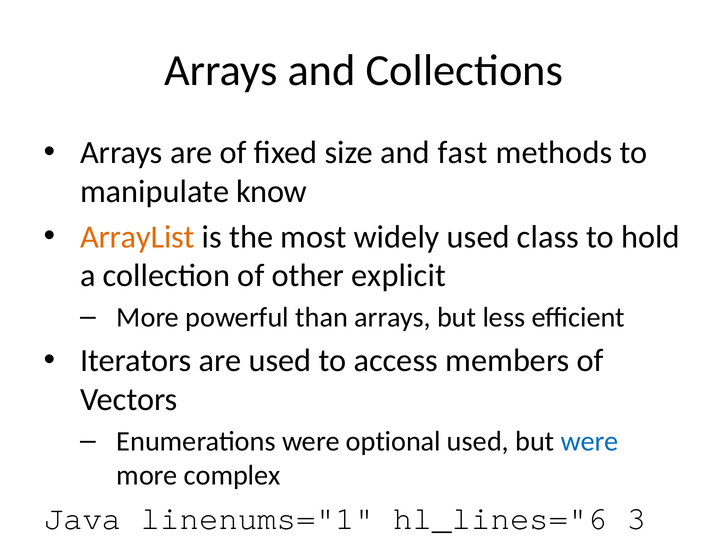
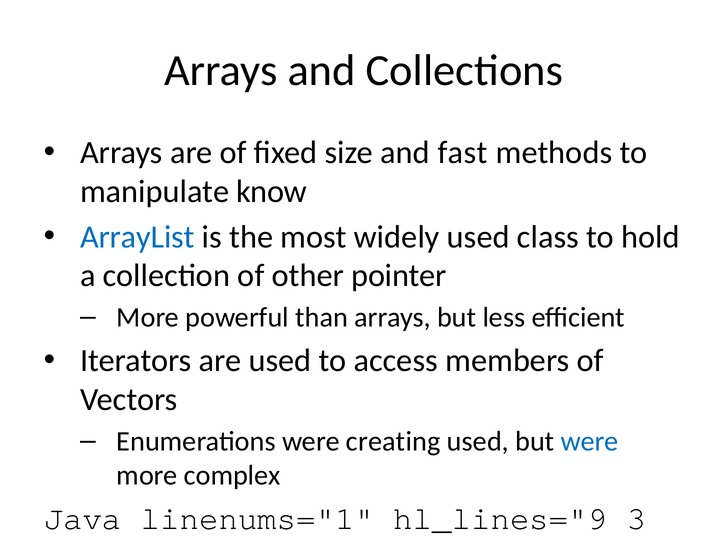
ArrayList colour: orange -> blue
explicit: explicit -> pointer
optional: optional -> creating
hl_lines="6: hl_lines="6 -> hl_lines="9
